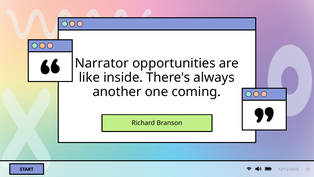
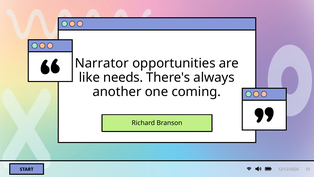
inside: inside -> needs
